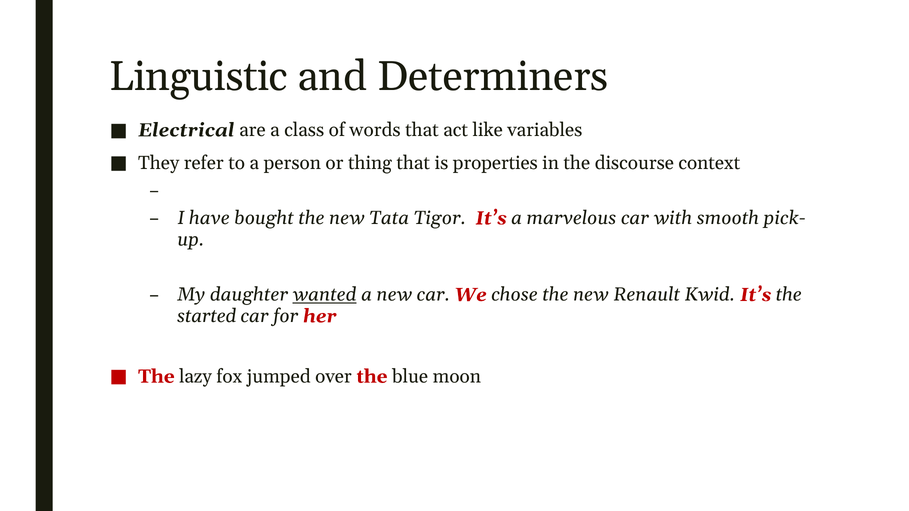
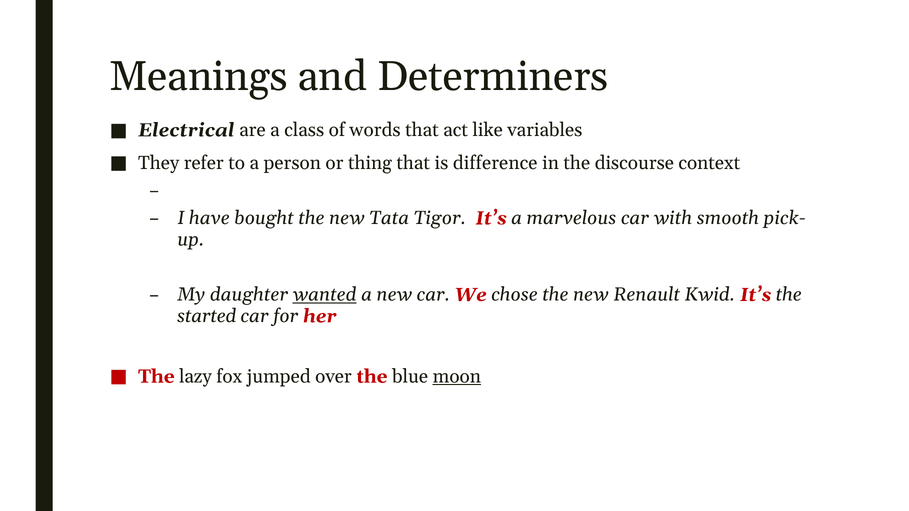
Linguistic: Linguistic -> Meanings
properties: properties -> difference
moon underline: none -> present
